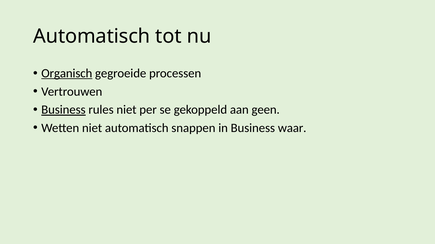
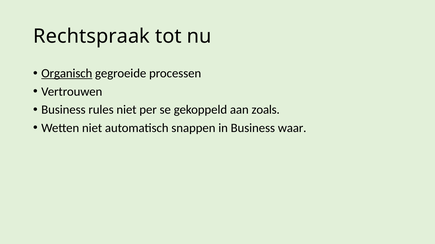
Automatisch at (92, 37): Automatisch -> Rechtspraak
Business at (63, 110) underline: present -> none
geen: geen -> zoals
